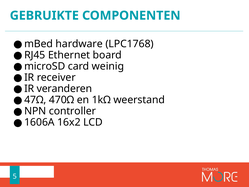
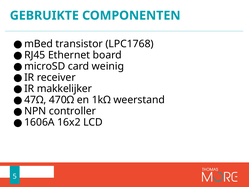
hardware: hardware -> transistor
veranderen: veranderen -> makkelijker
